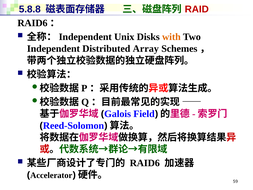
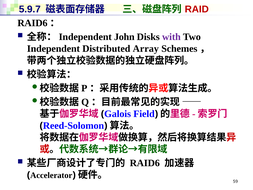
5.8.8: 5.8.8 -> 5.9.7
Unix: Unix -> John
with colour: orange -> purple
